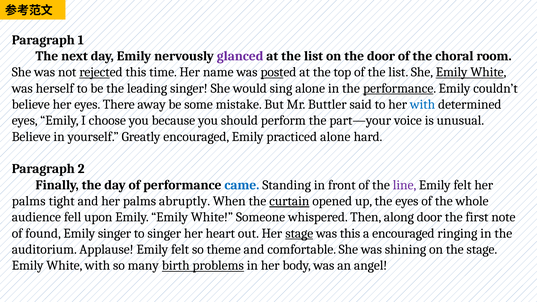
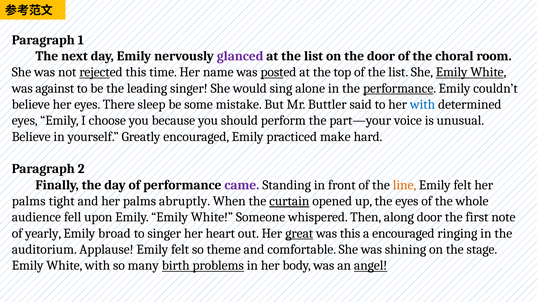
herself: herself -> against
away: away -> sleep
practiced alone: alone -> make
came colour: blue -> purple
line colour: purple -> orange
found: found -> yearly
Emily singer: singer -> broad
Her stage: stage -> great
angel underline: none -> present
